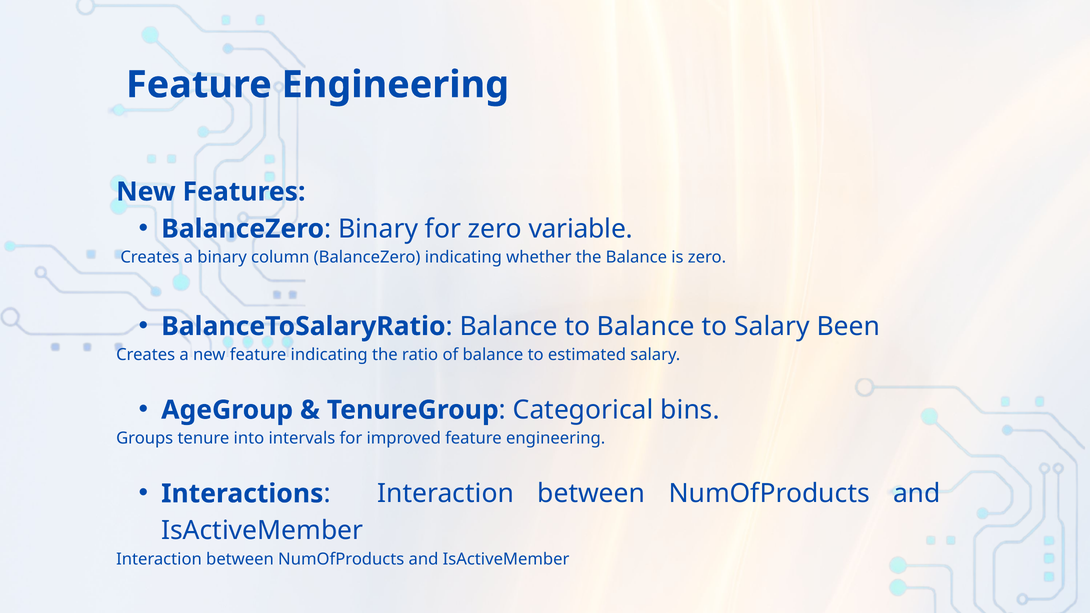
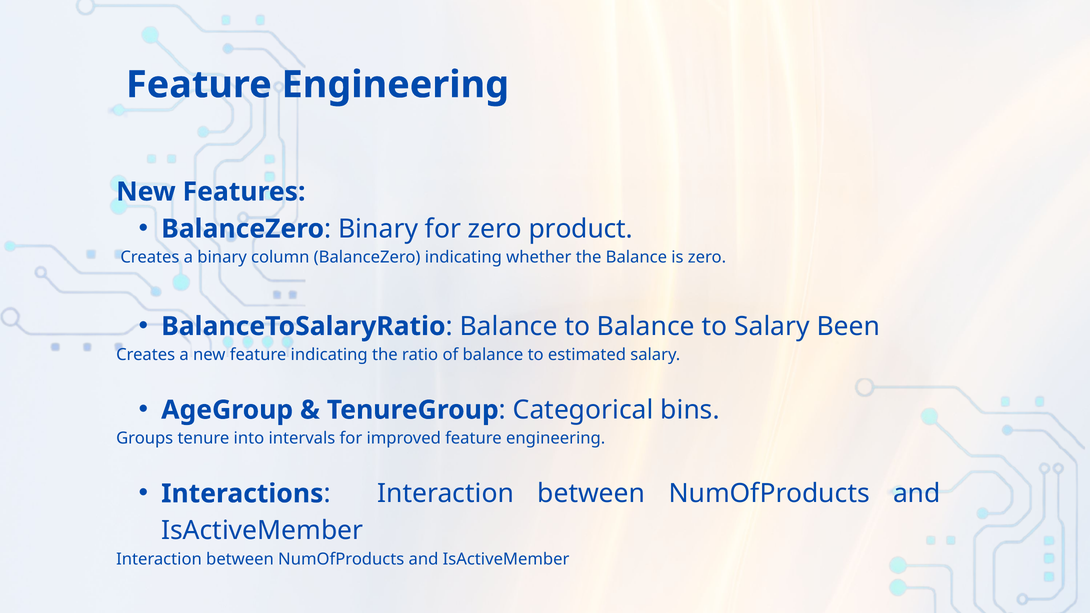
variable: variable -> product
